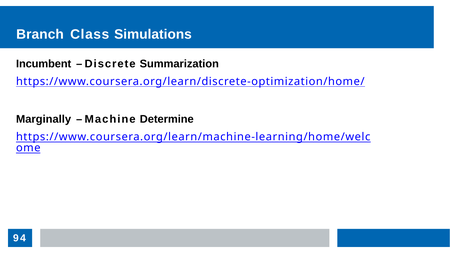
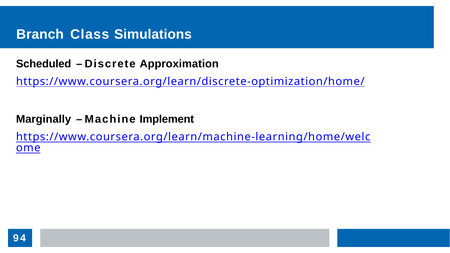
Incumbent: Incumbent -> Scheduled
Summarization: Summarization -> Approximation
Determine: Determine -> Implement
